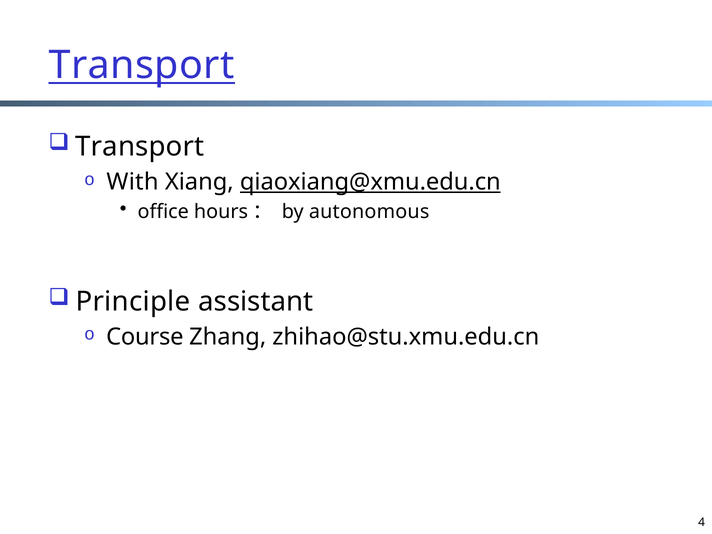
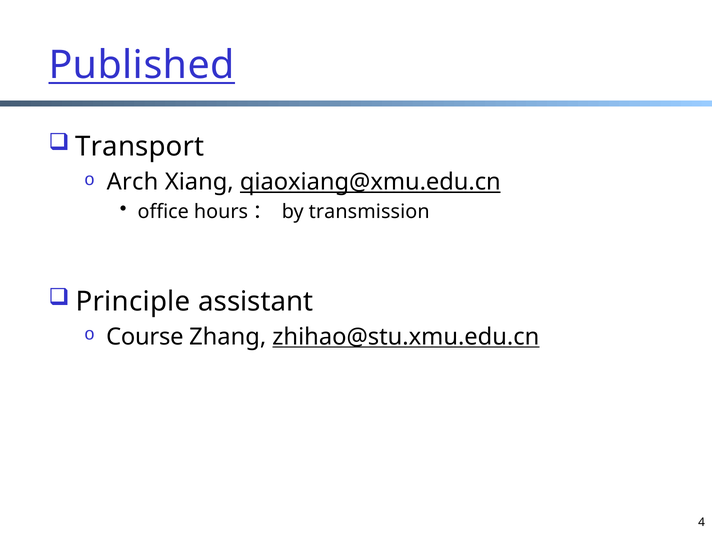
Transport at (142, 65): Transport -> Published
With: With -> Arch
autonomous: autonomous -> transmission
zhihao@stu.xmu.edu.cn underline: none -> present
